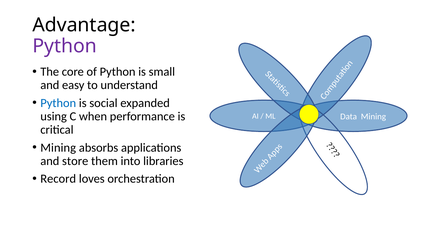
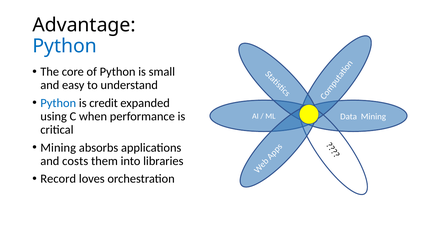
Python at (65, 46) colour: purple -> blue
social: social -> credit
store: store -> costs
